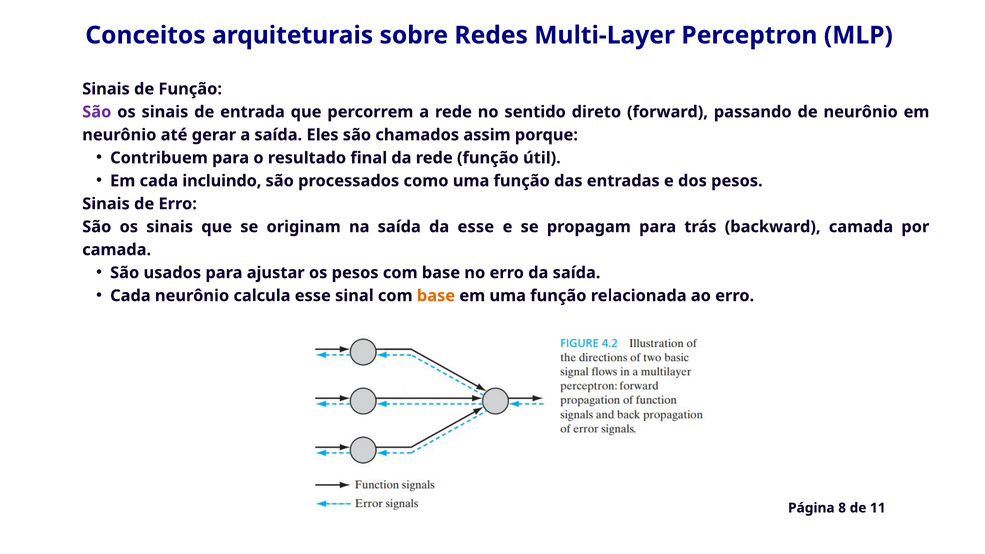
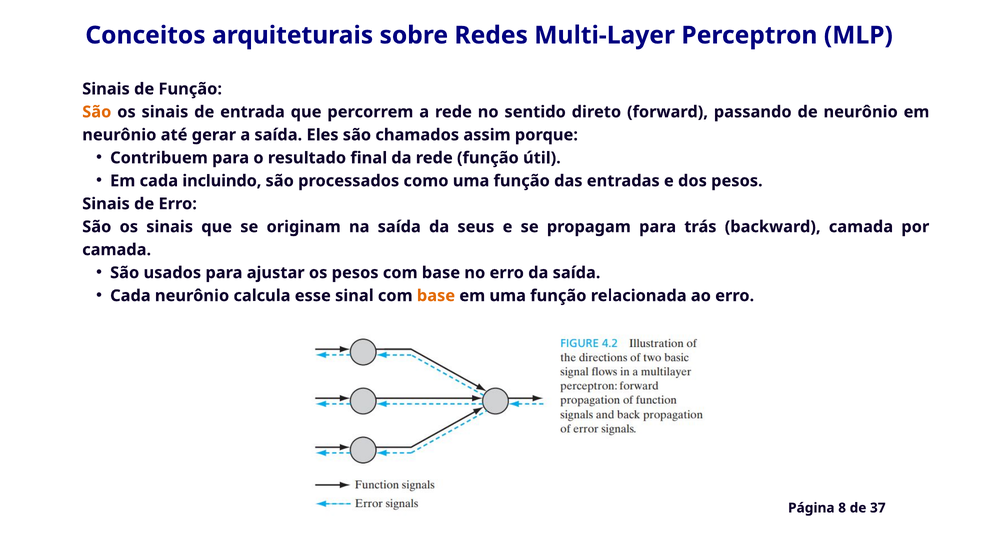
São at (97, 112) colour: purple -> orange
da esse: esse -> seus
11: 11 -> 37
